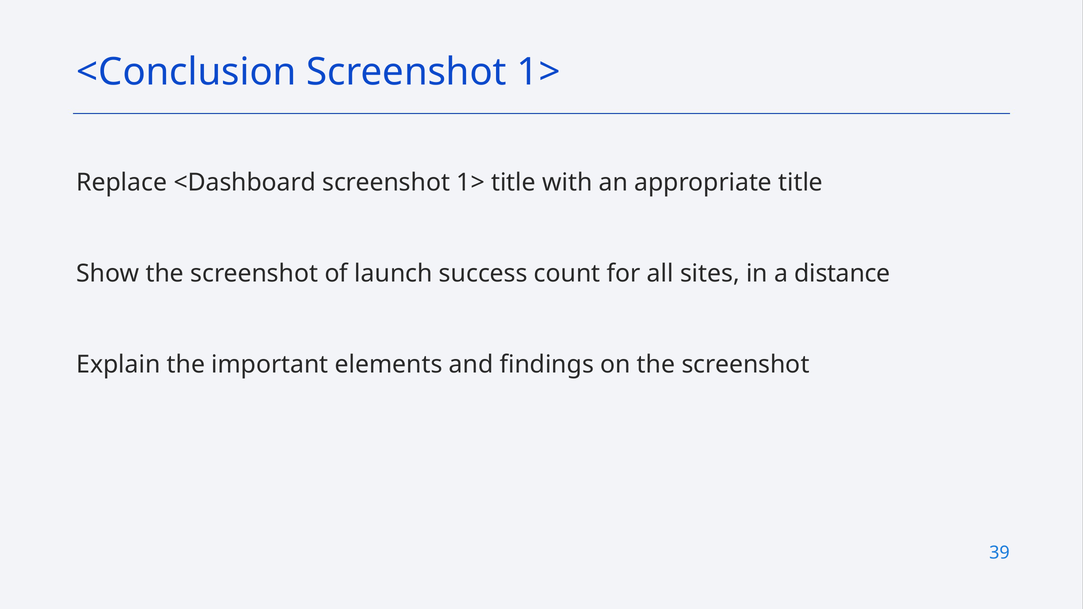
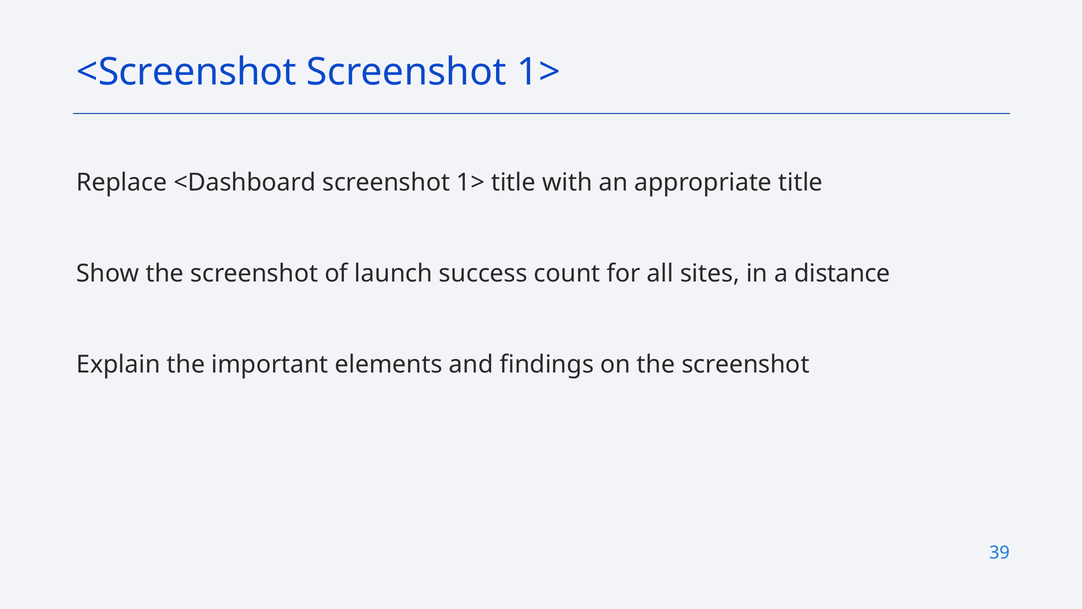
<Conclusion: <Conclusion -> <Screenshot
